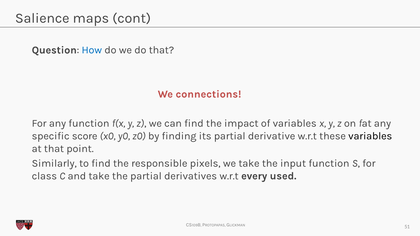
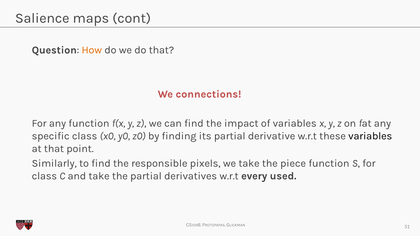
How colour: blue -> orange
specific score: score -> class
input: input -> piece
